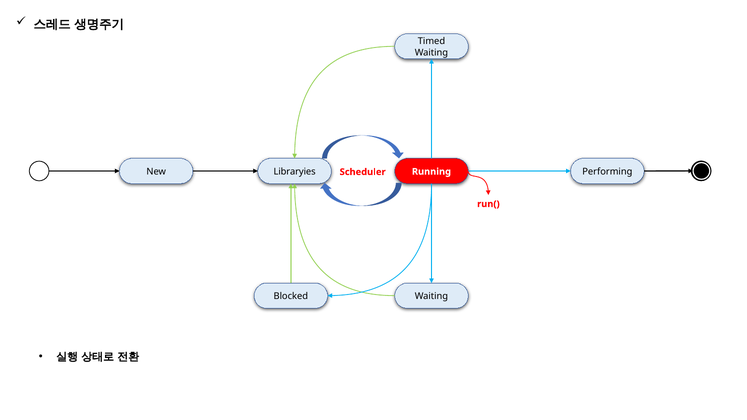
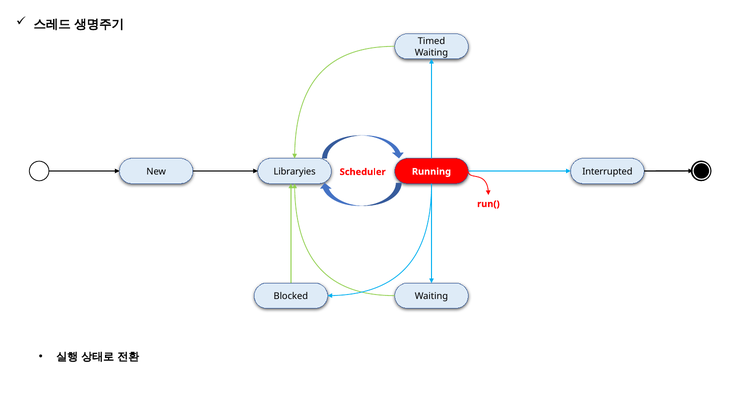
Performing: Performing -> Interrupted
